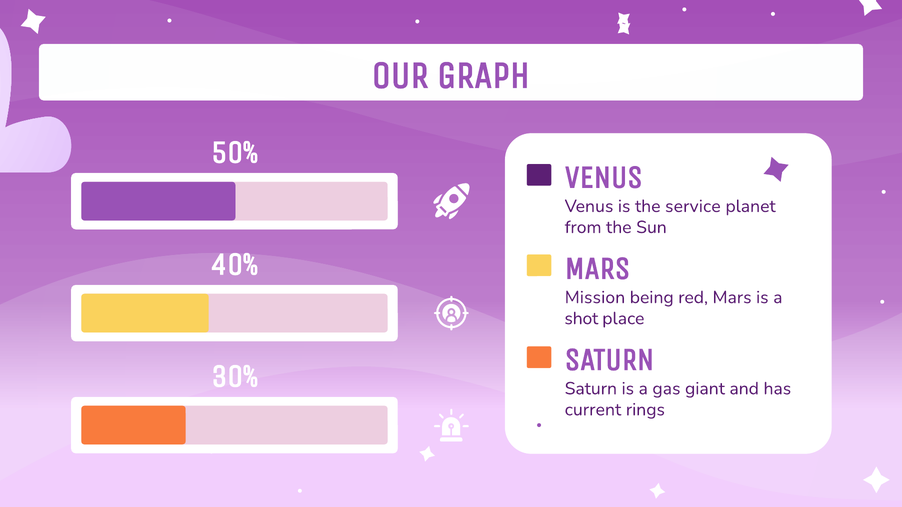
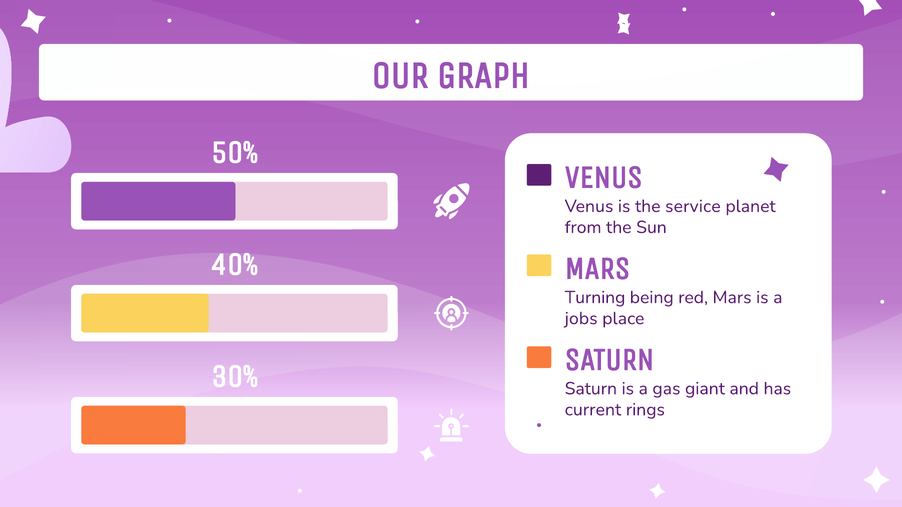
Mission: Mission -> Turning
shot: shot -> jobs
